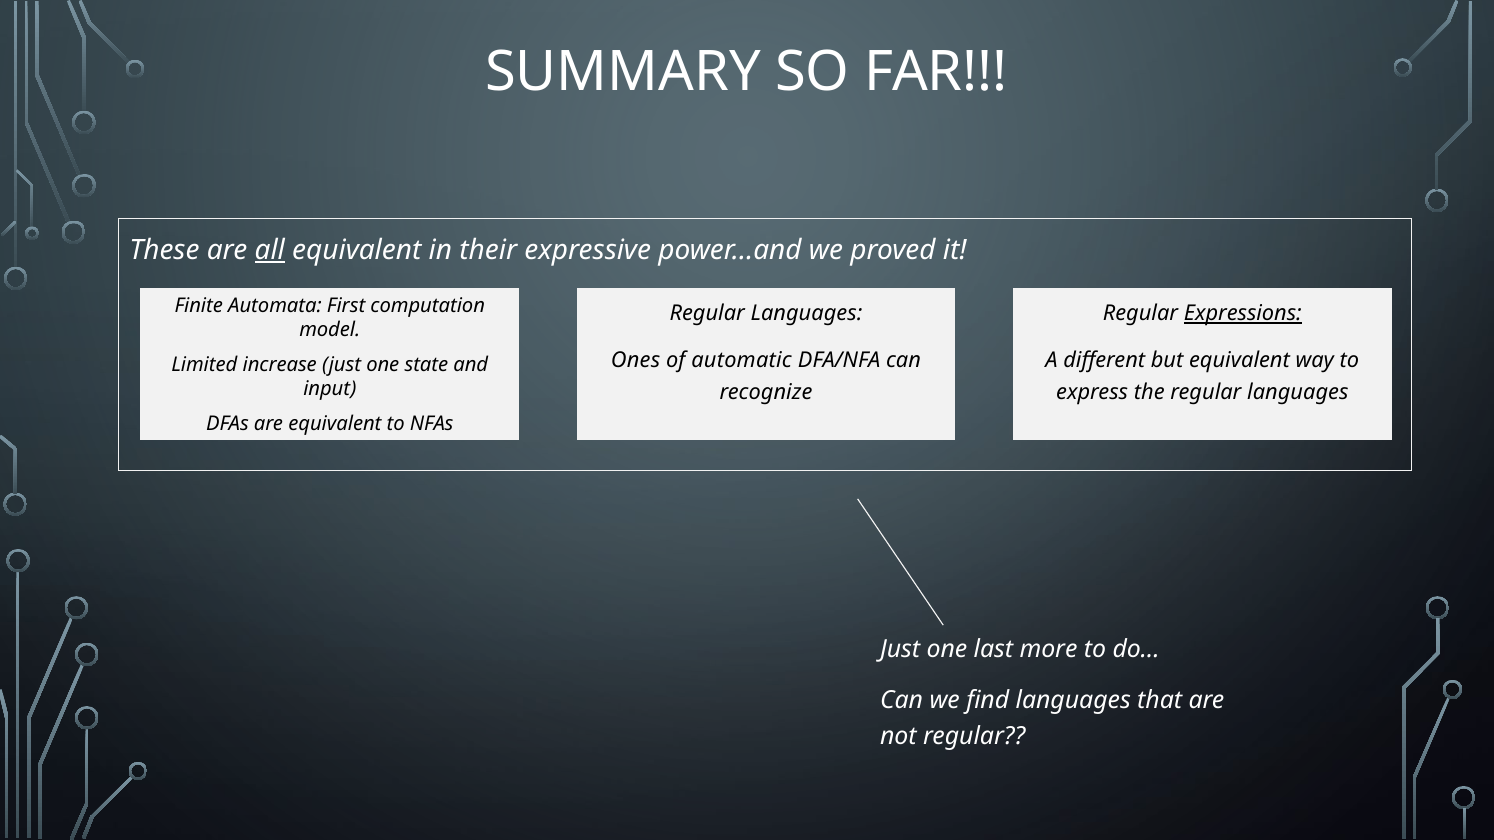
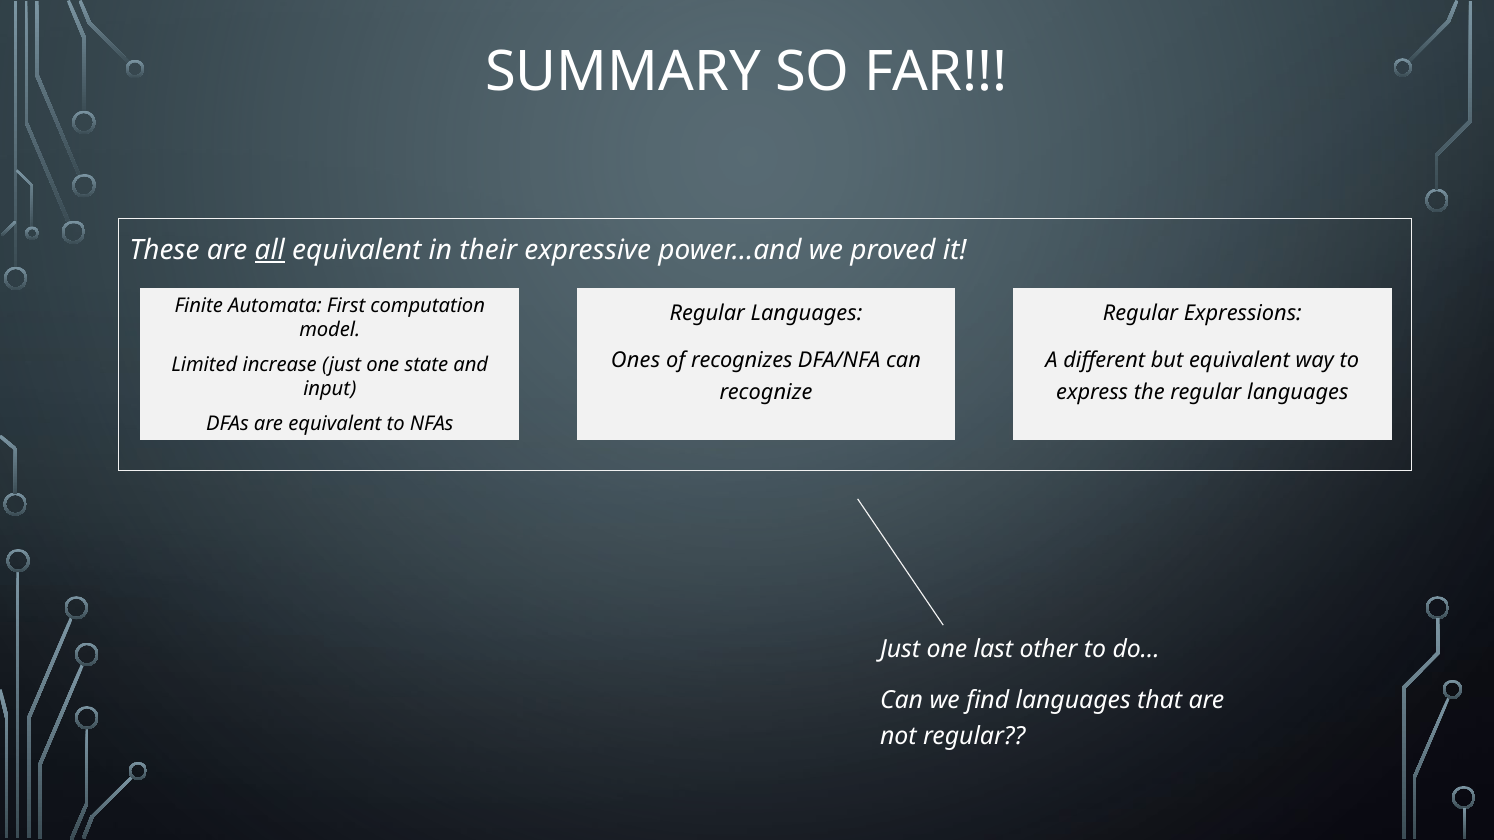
Expressions underline: present -> none
automatic: automatic -> recognizes
more: more -> other
